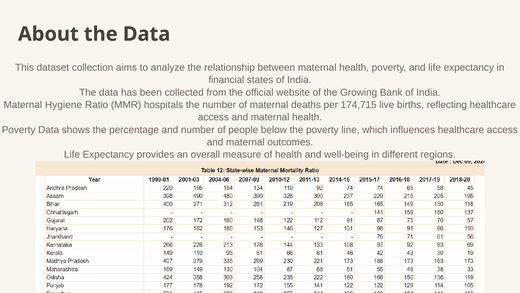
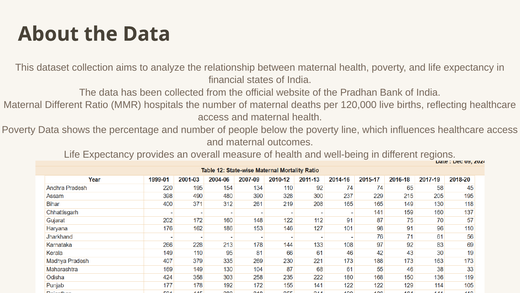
Growing: Growing -> Pradhan
Maternal Hygiene: Hygiene -> Different
174,715: 174,715 -> 120,000
